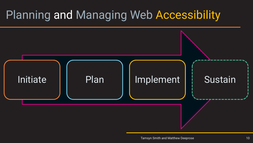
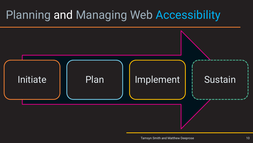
Accessibility colour: yellow -> light blue
